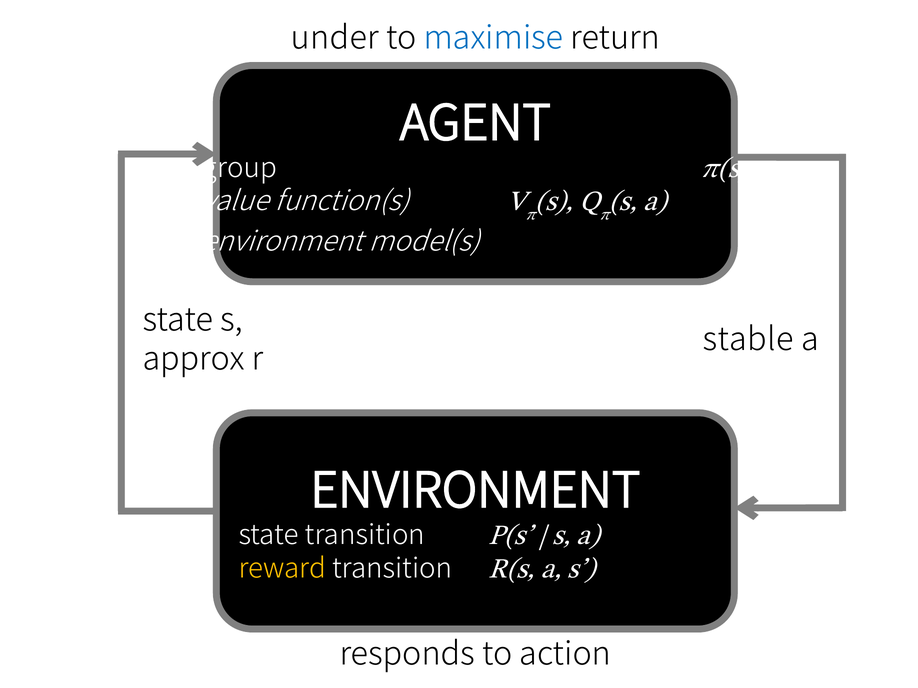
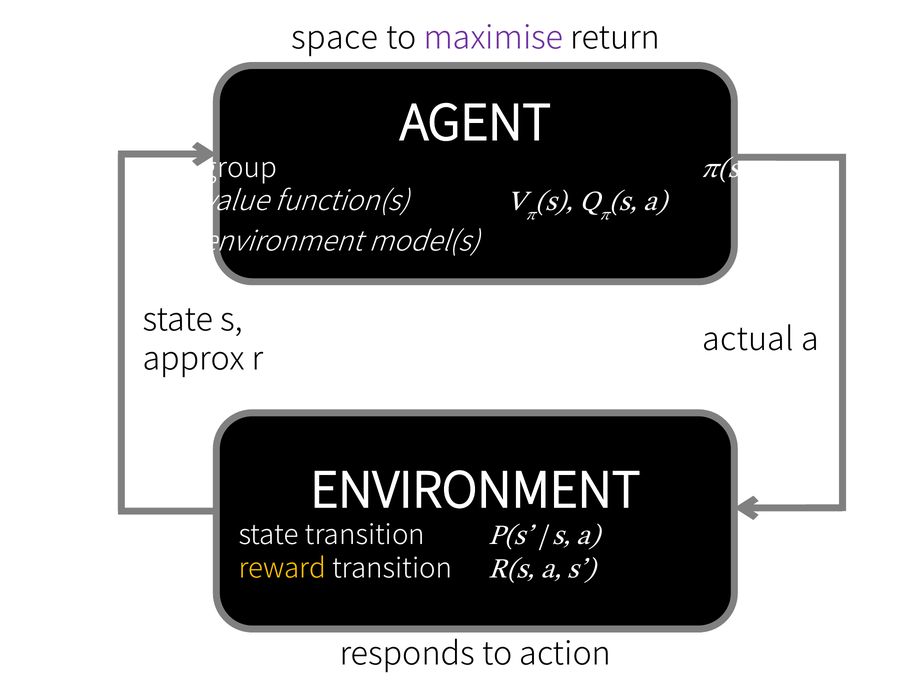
under: under -> space
maximise colour: blue -> purple
stable: stable -> actual
